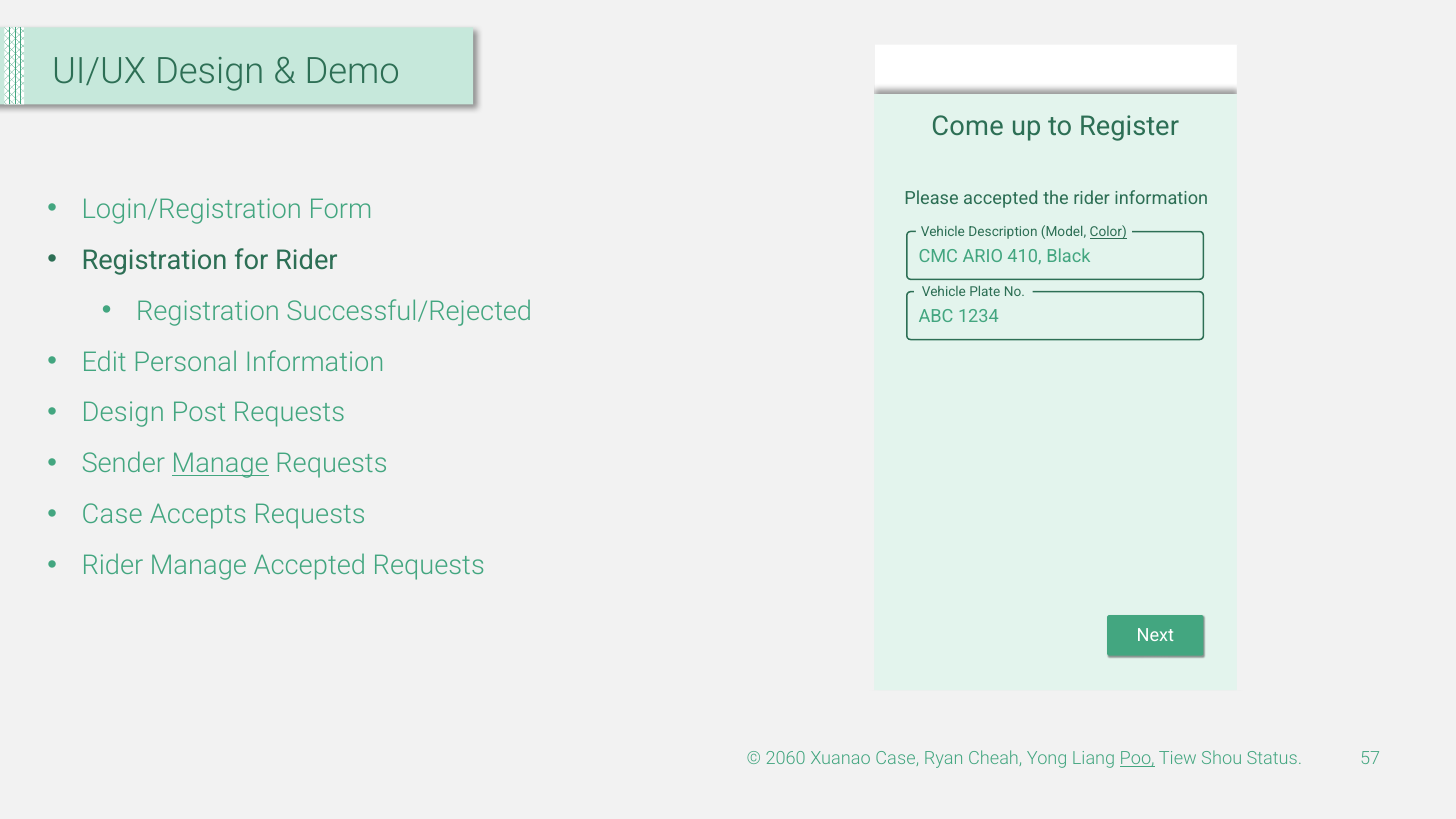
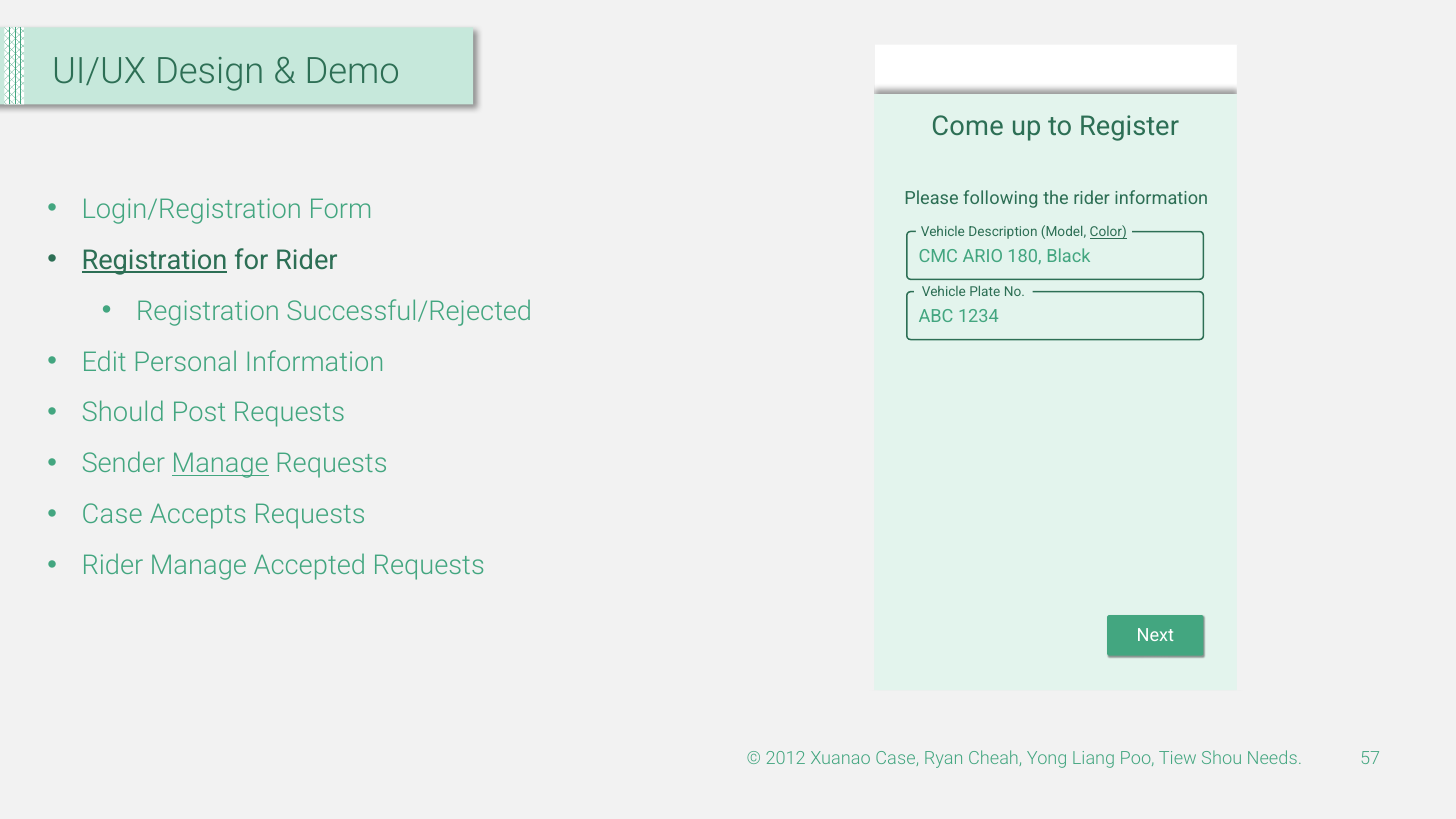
Please accepted: accepted -> following
Registration at (154, 260) underline: none -> present
410: 410 -> 180
Design at (123, 413): Design -> Should
2060: 2060 -> 2012
Poo underline: present -> none
Status: Status -> Needs
